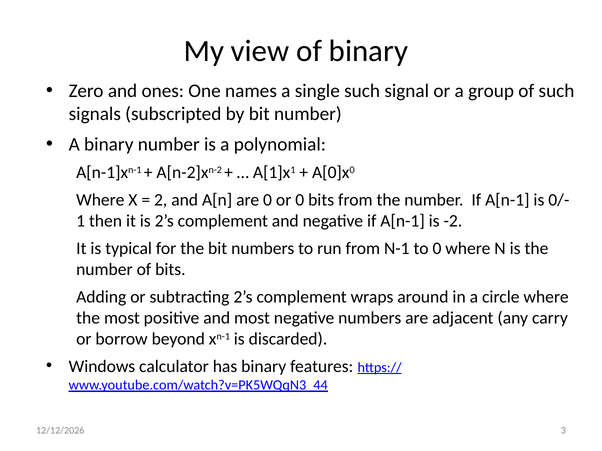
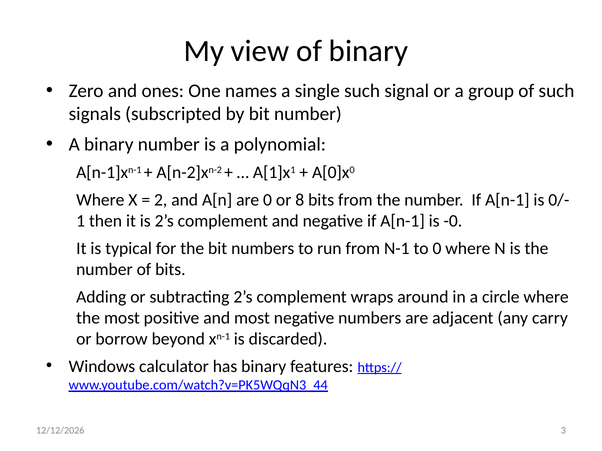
or 0: 0 -> 8
-2: -2 -> -0
